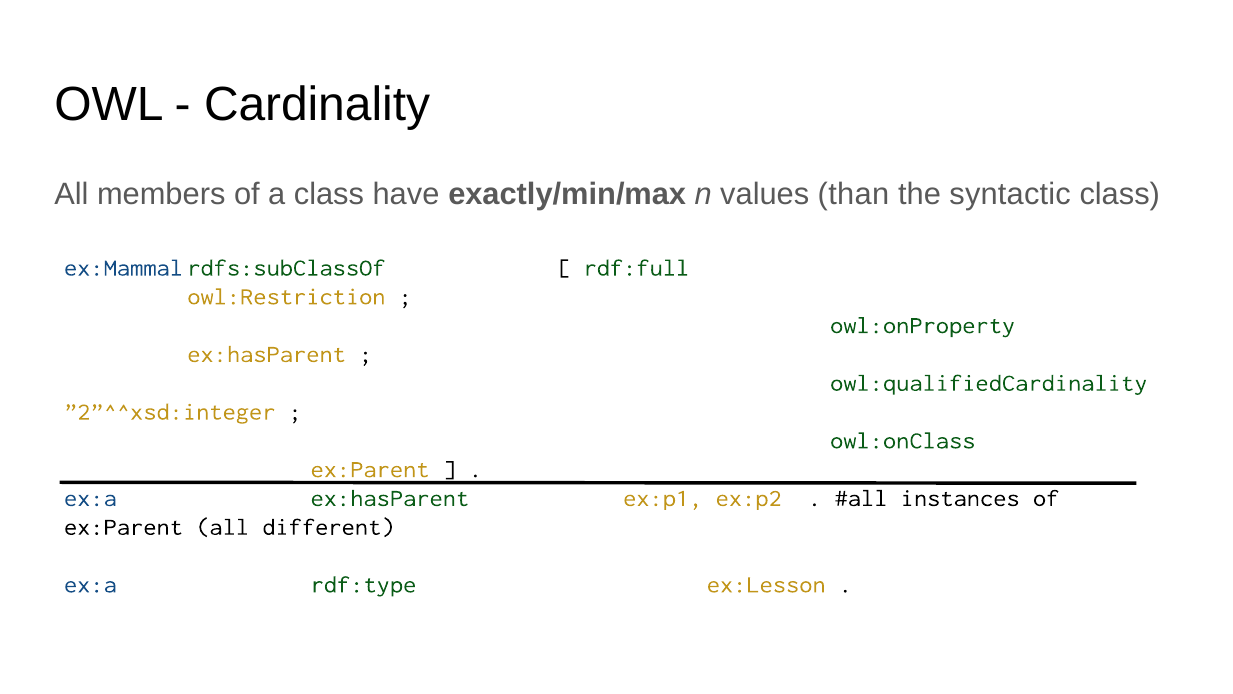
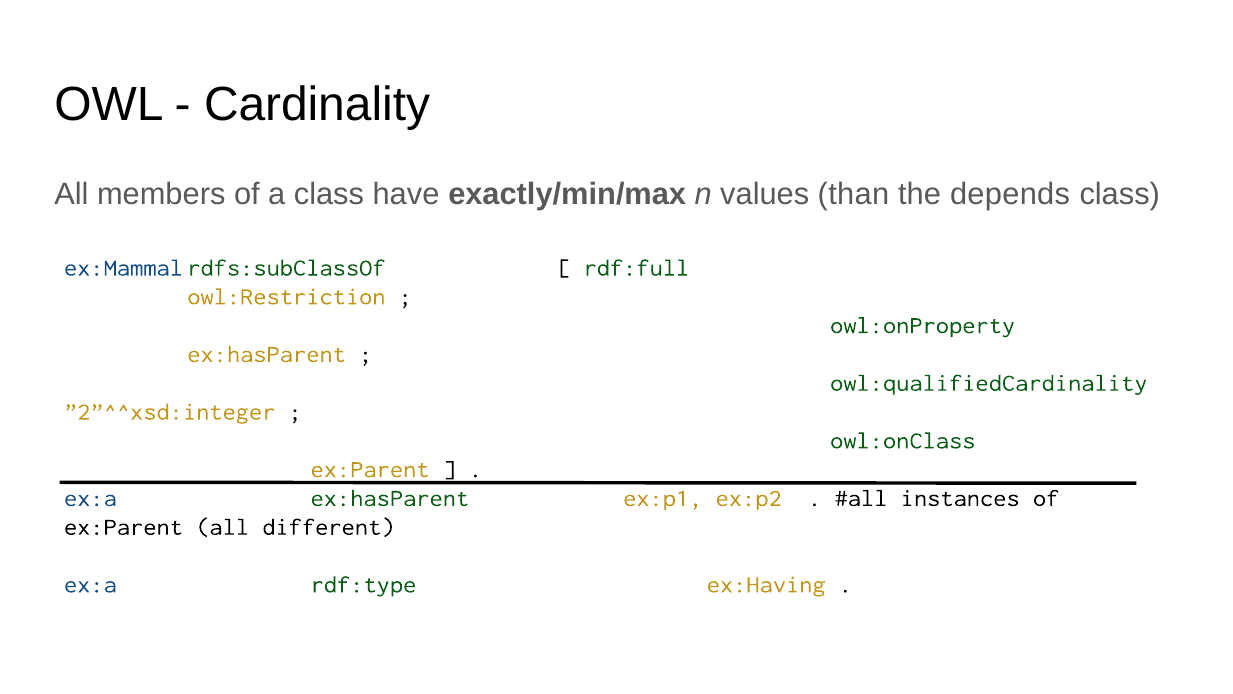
syntactic: syntactic -> depends
ex:Lesson: ex:Lesson -> ex:Having
